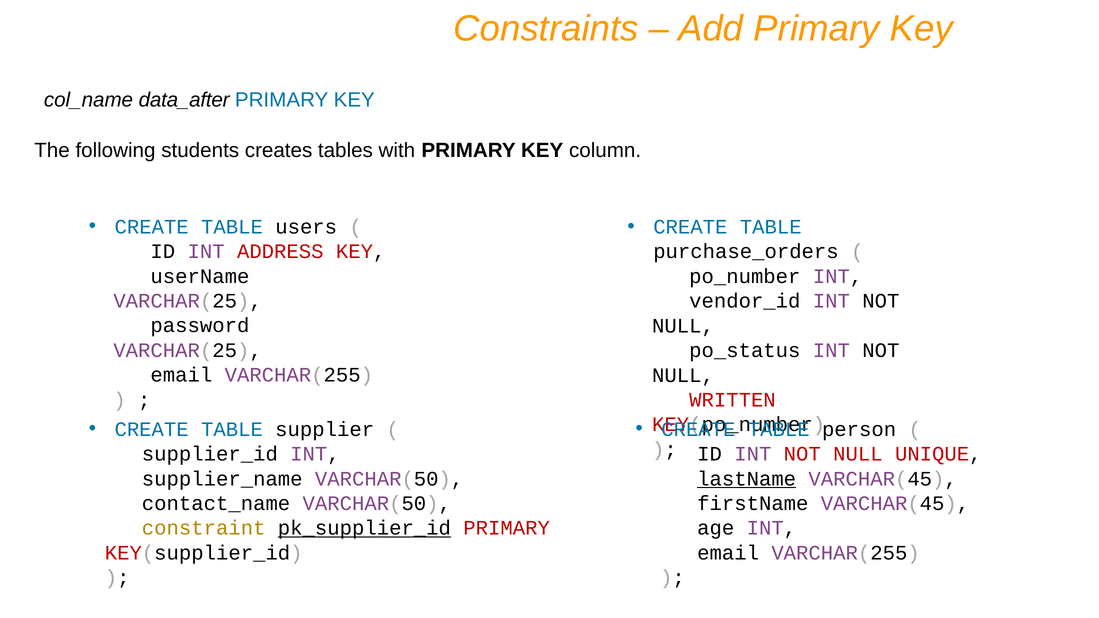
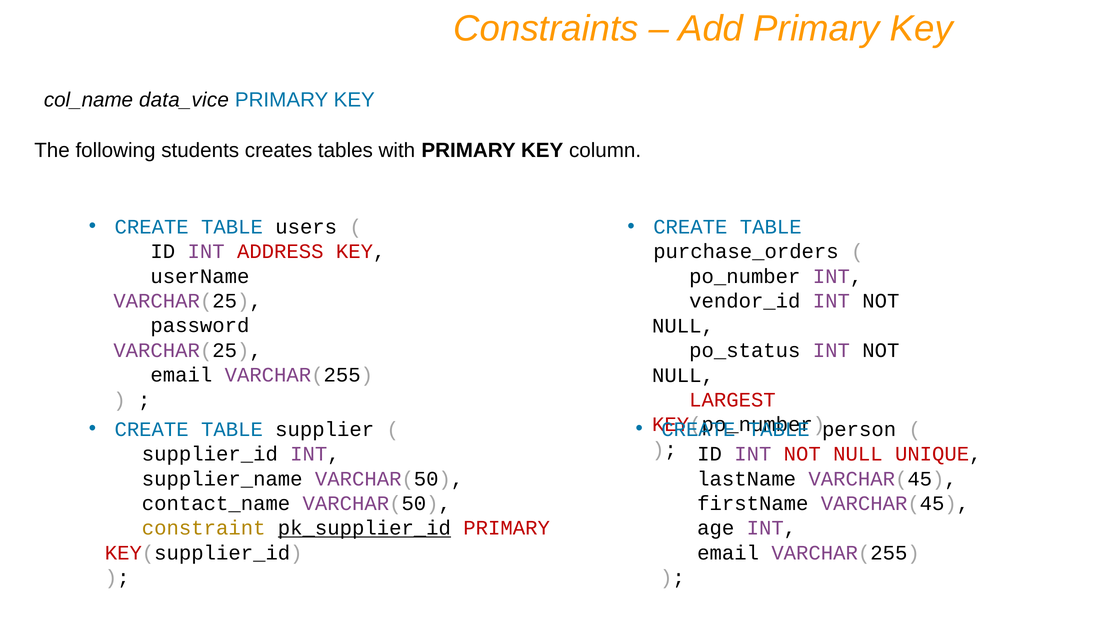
data_after: data_after -> data_vice
WRITTEN: WRITTEN -> LARGEST
lastName underline: present -> none
